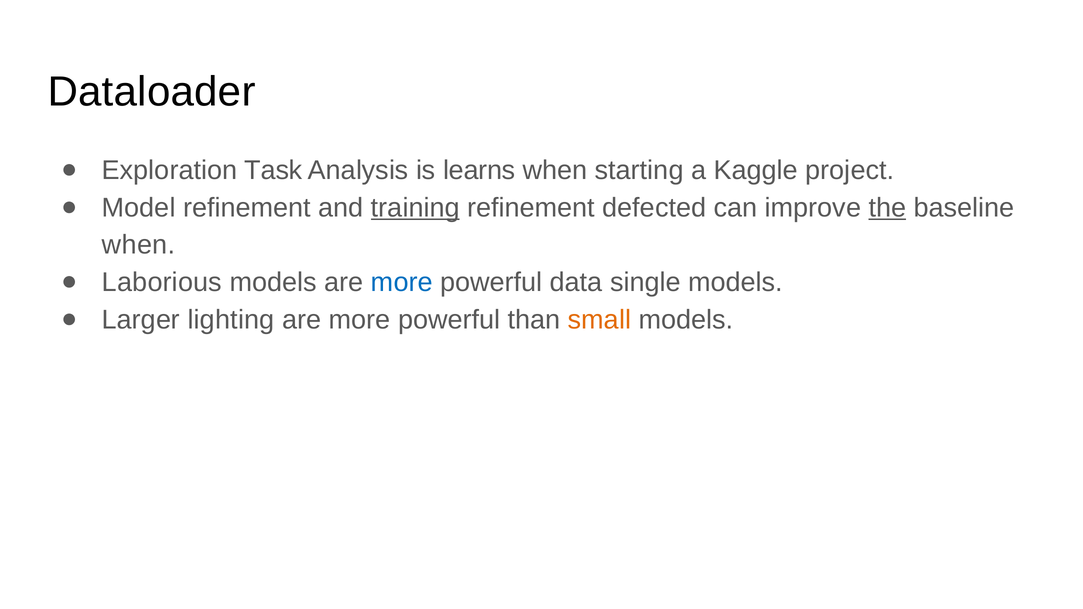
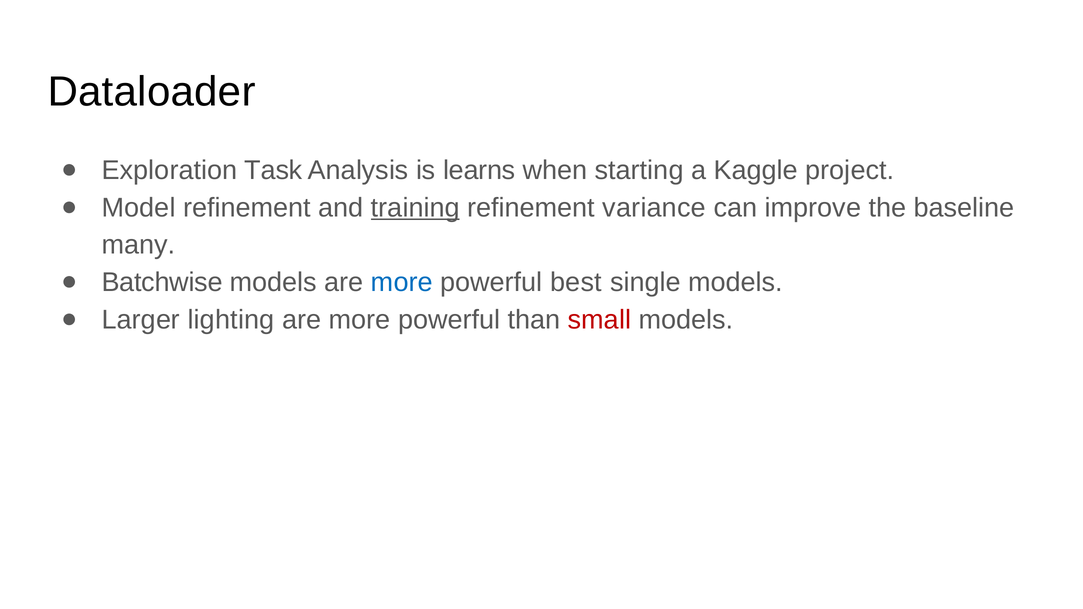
defected: defected -> variance
the underline: present -> none
when at (139, 245): when -> many
Laborious: Laborious -> Batchwise
data: data -> best
small colour: orange -> red
